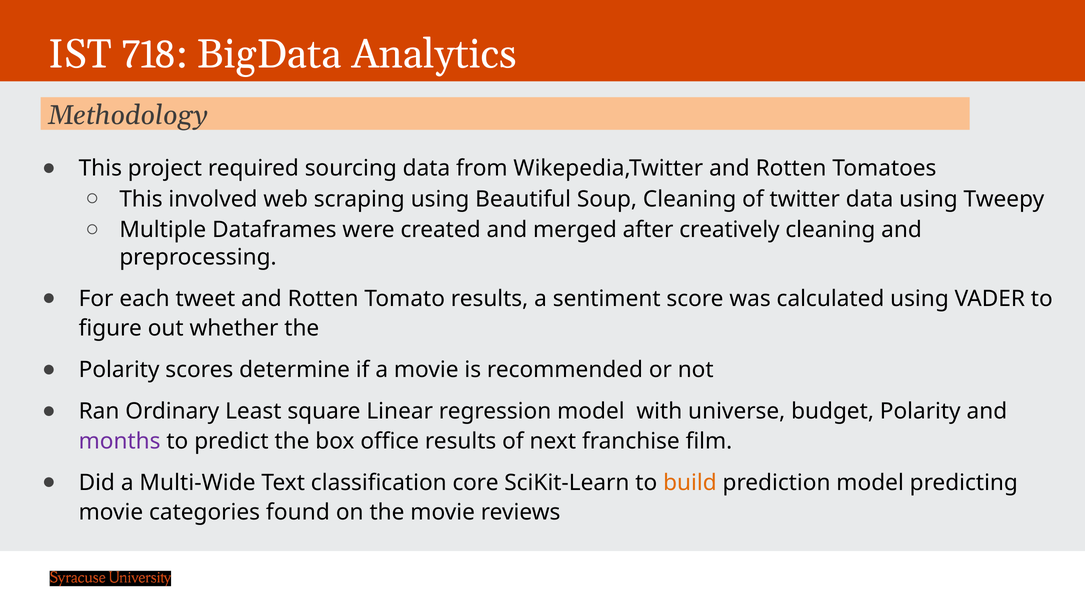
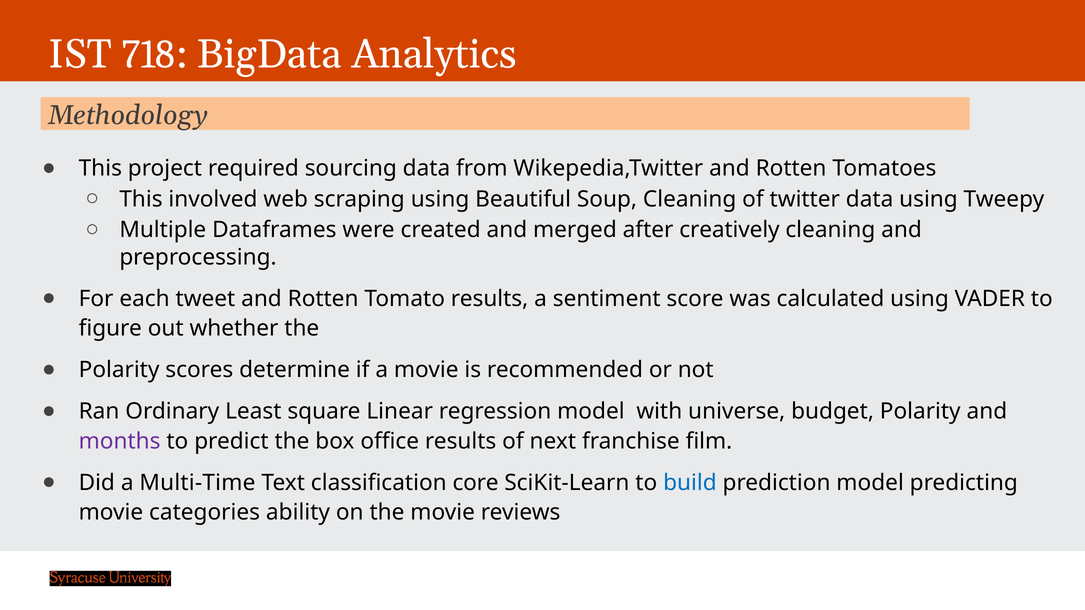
Multi-Wide: Multi-Wide -> Multi-Time
build colour: orange -> blue
found: found -> ability
